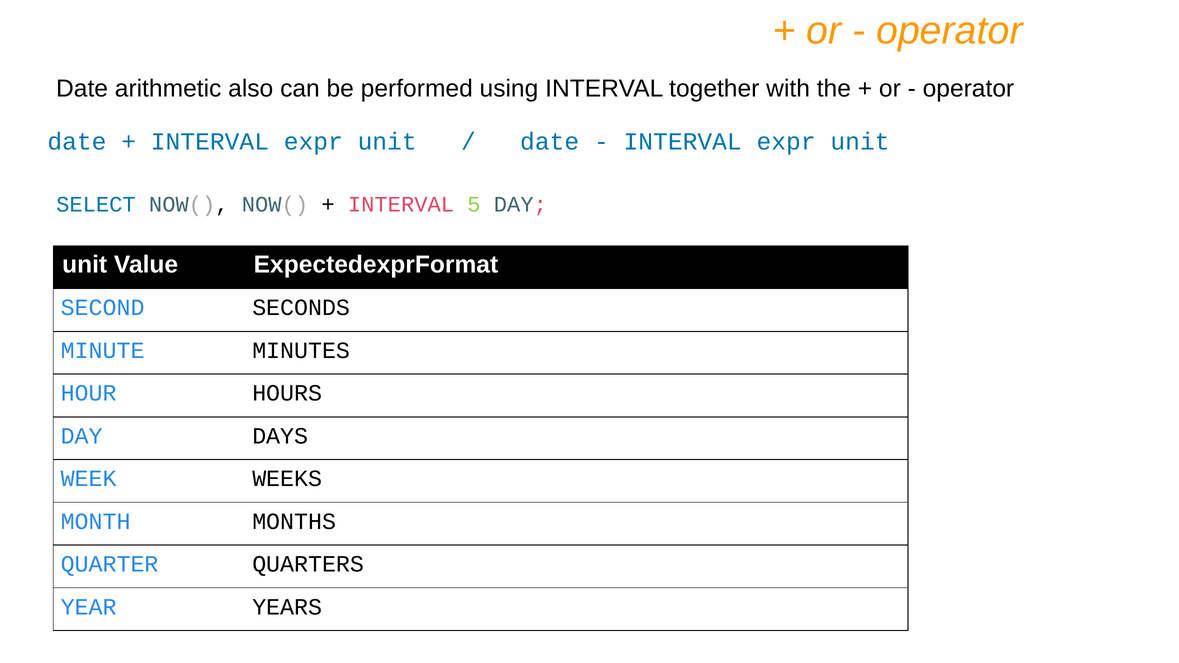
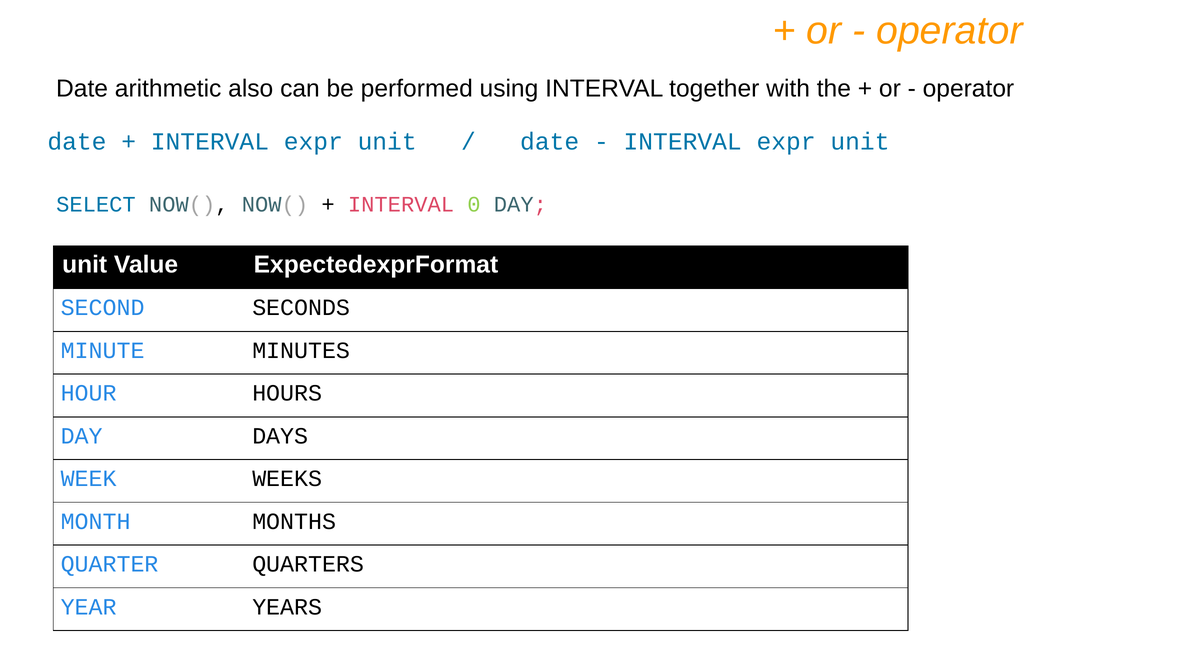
5: 5 -> 0
